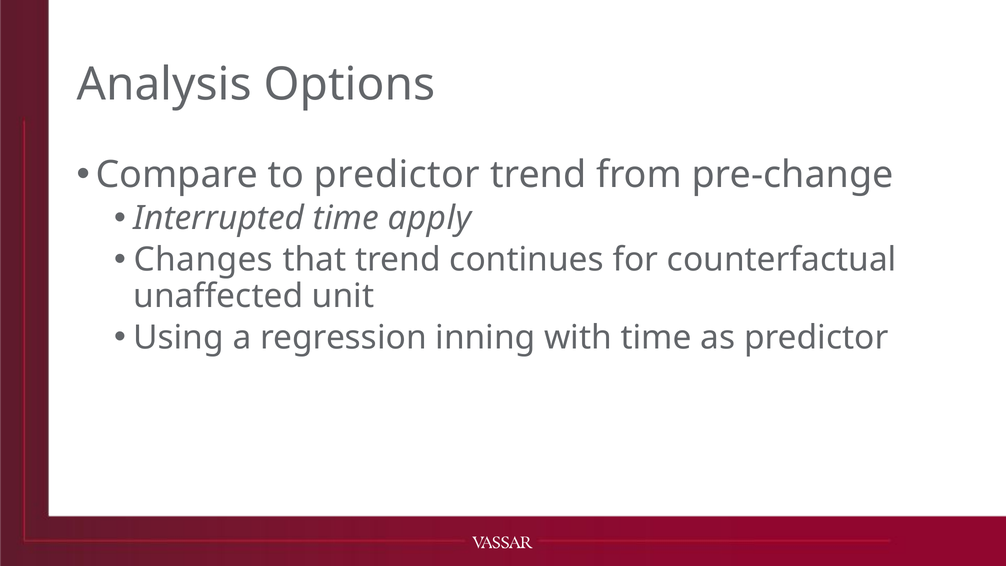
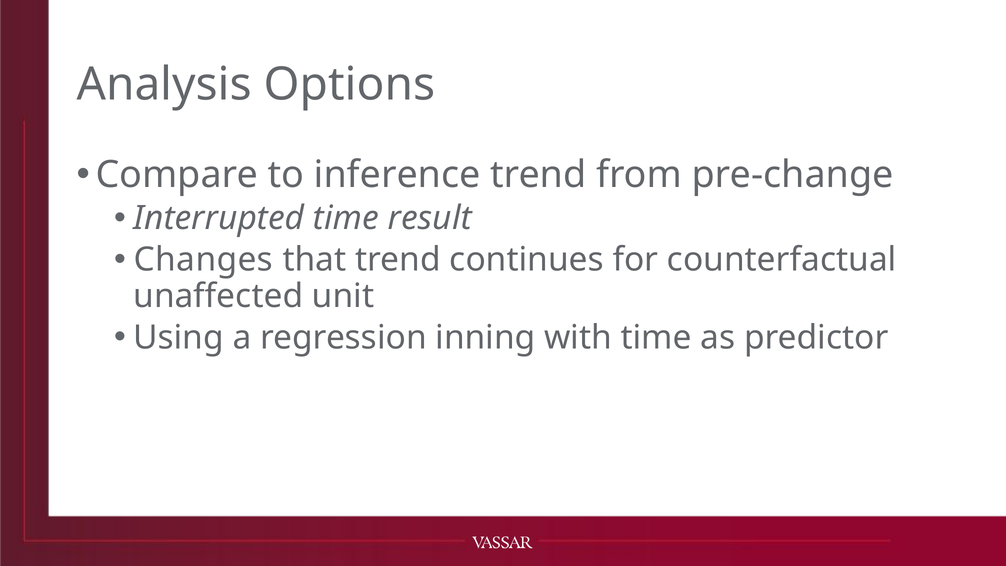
to predictor: predictor -> inference
apply: apply -> result
